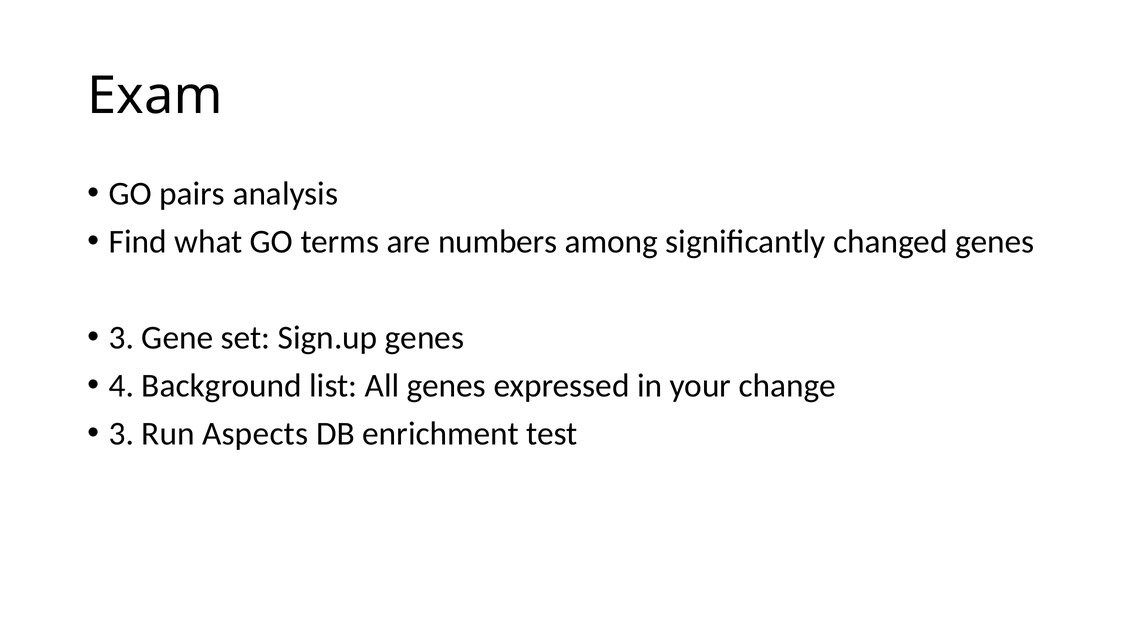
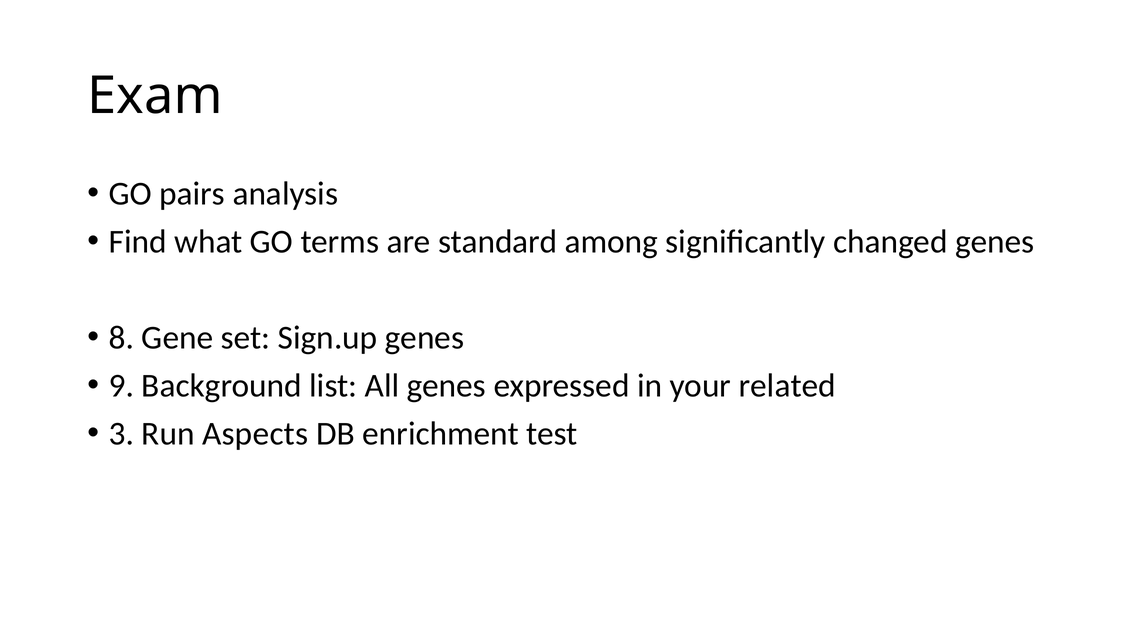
numbers: numbers -> standard
3 at (121, 338): 3 -> 8
4: 4 -> 9
change: change -> related
